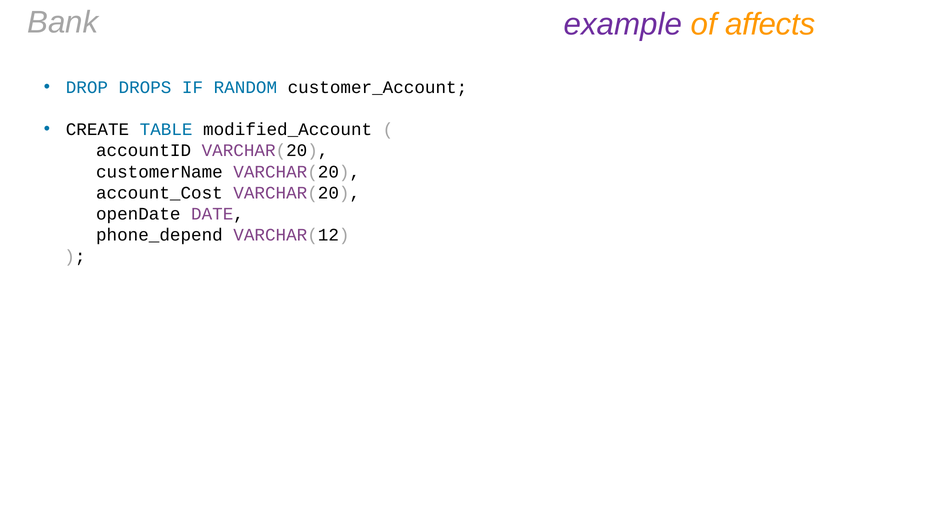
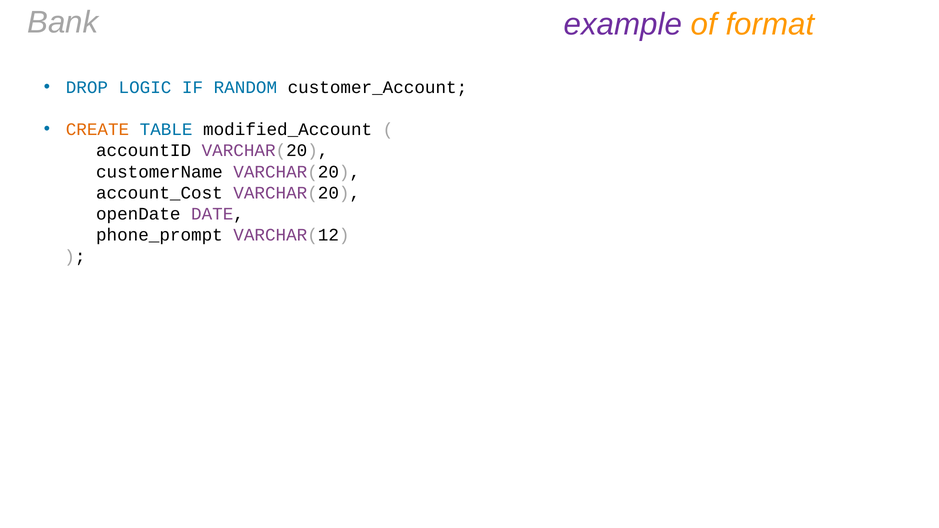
affects: affects -> format
DROPS: DROPS -> LOGIC
CREATE colour: black -> orange
phone_depend: phone_depend -> phone_prompt
